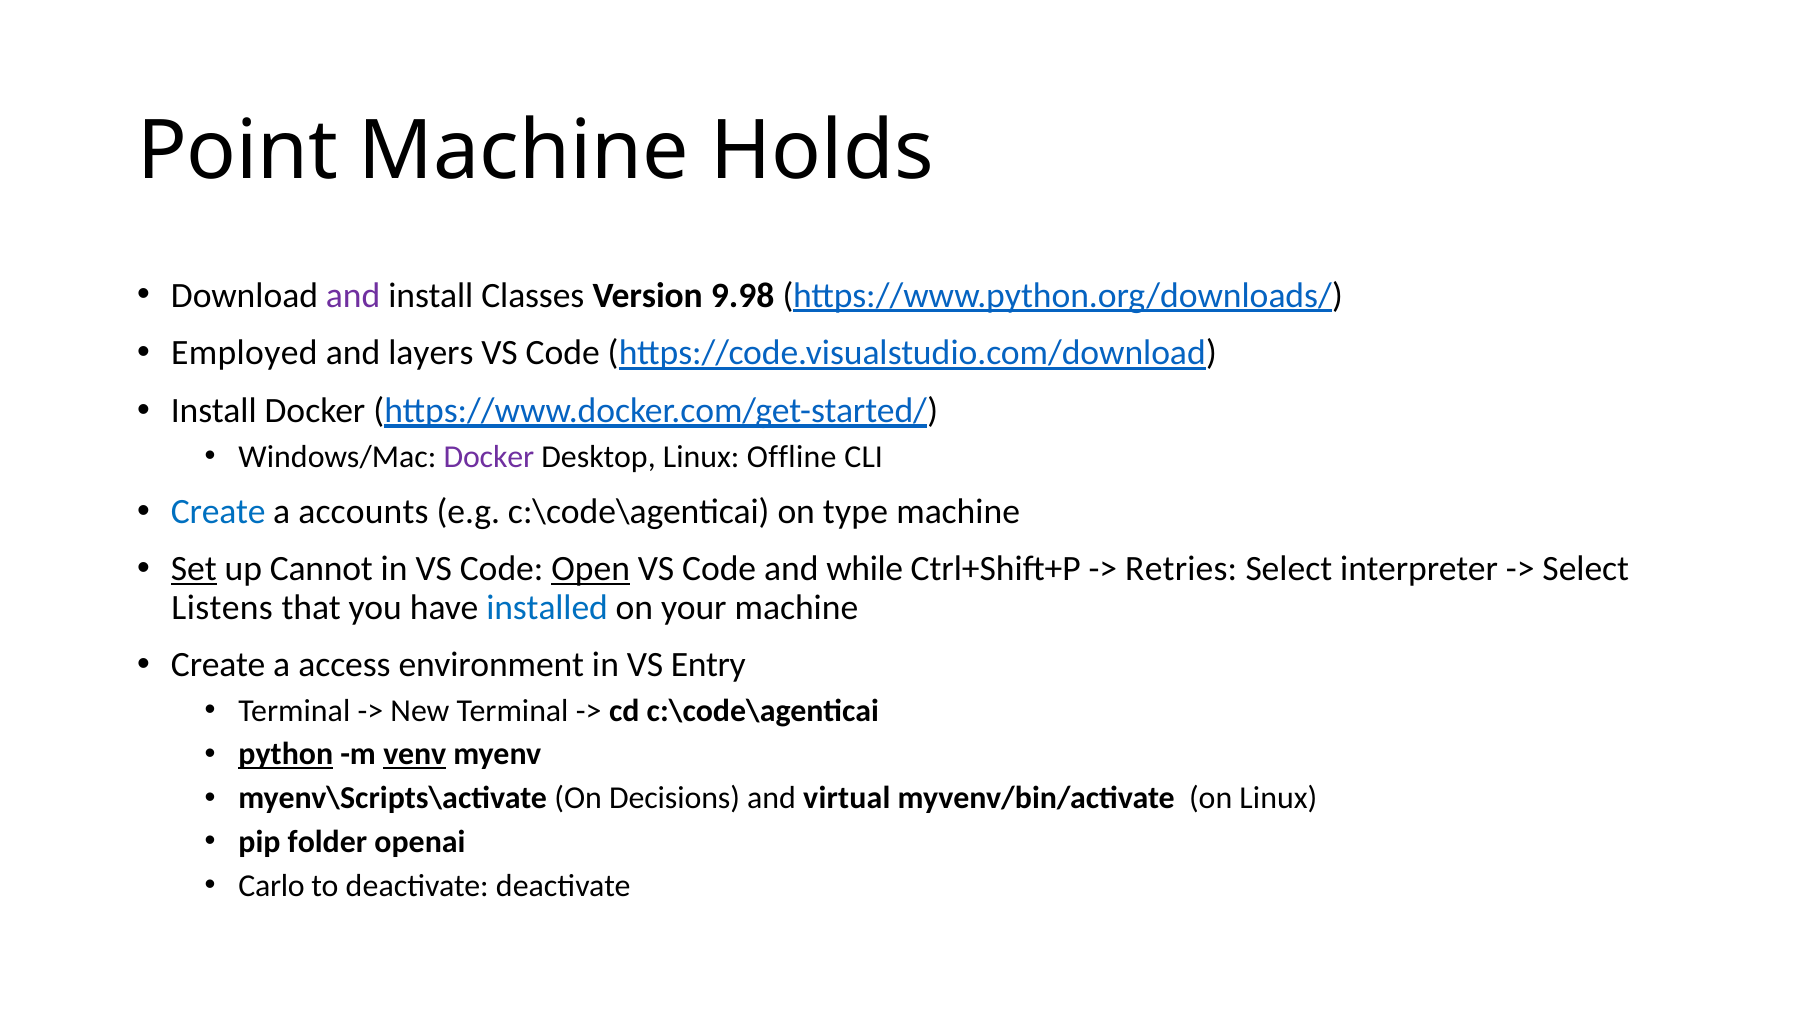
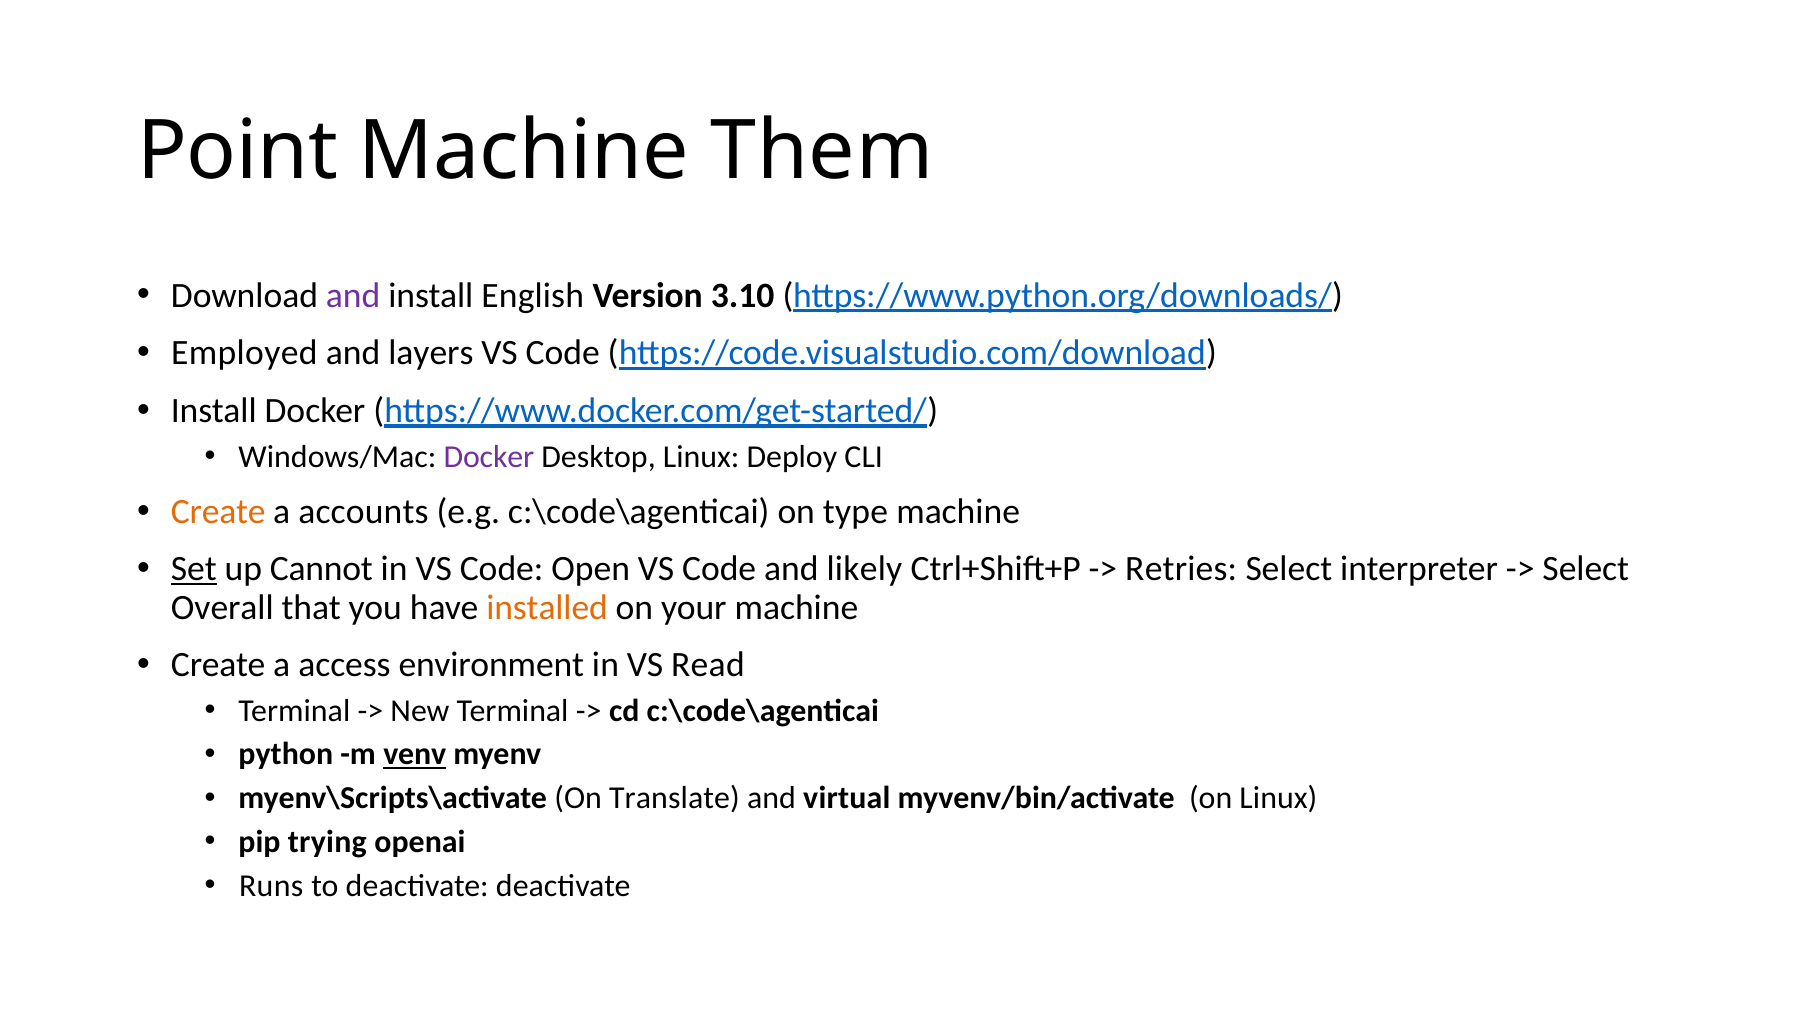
Holds: Holds -> Them
Classes: Classes -> English
9.98: 9.98 -> 3.10
Offline: Offline -> Deploy
Create at (218, 512) colour: blue -> orange
Open underline: present -> none
while: while -> likely
Listens: Listens -> Overall
installed colour: blue -> orange
Entry: Entry -> Read
python underline: present -> none
Decisions: Decisions -> Translate
folder: folder -> trying
Carlo: Carlo -> Runs
